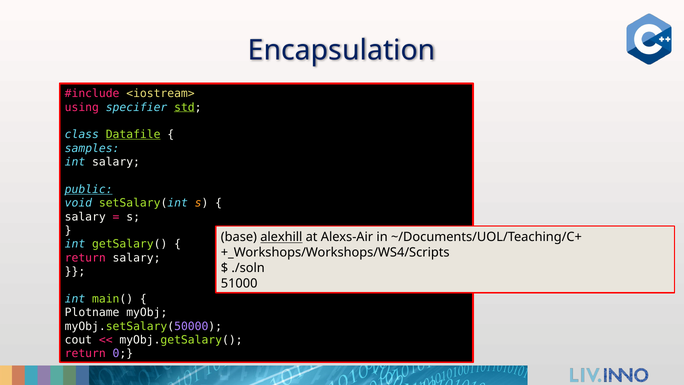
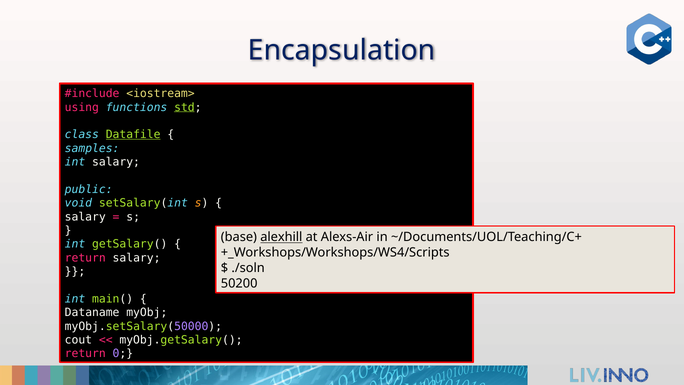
specifier: specifier -> functions
public underline: present -> none
51000: 51000 -> 50200
Plotname: Plotname -> Dataname
